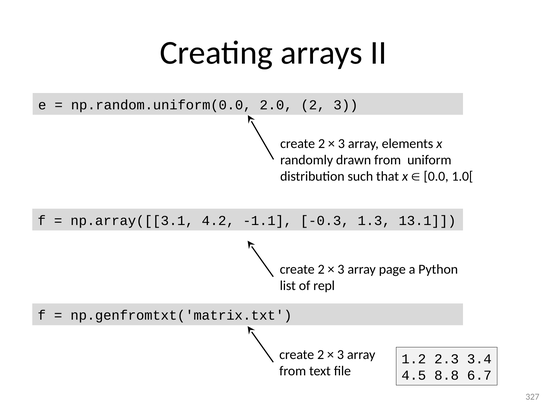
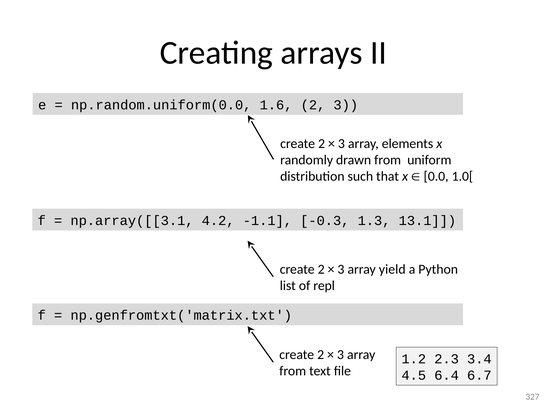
2.0: 2.0 -> 1.6
page: page -> yield
8.8: 8.8 -> 6.4
